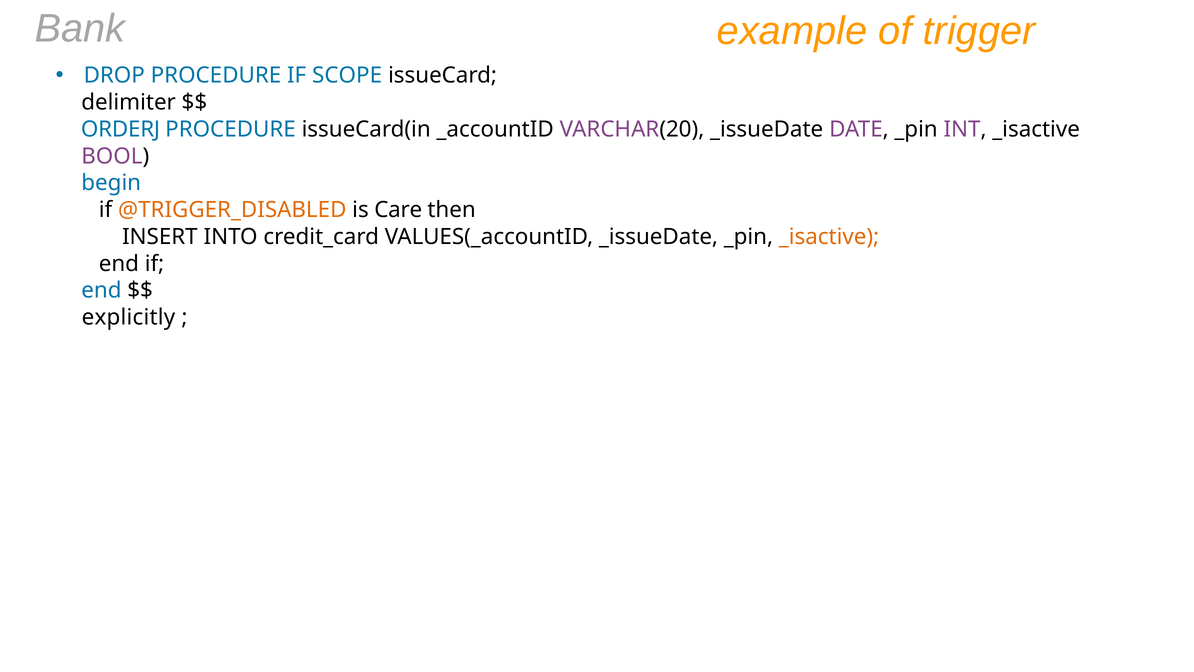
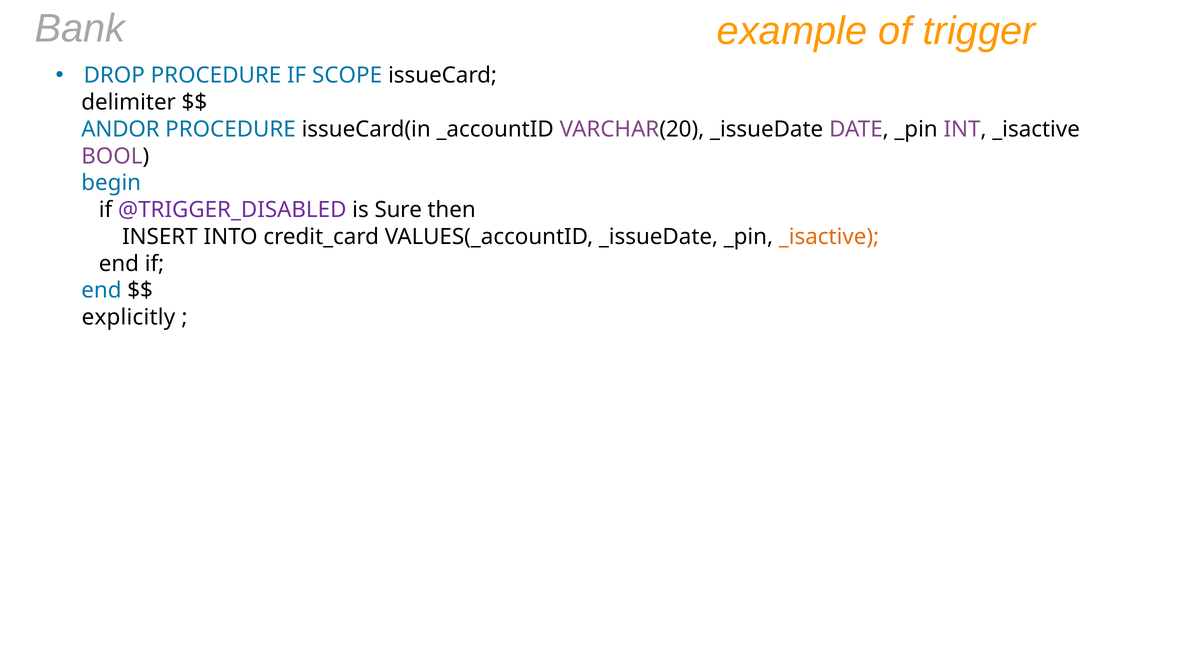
ORDERJ: ORDERJ -> ANDOR
@TRIGGER_DISABLED colour: orange -> purple
Care: Care -> Sure
